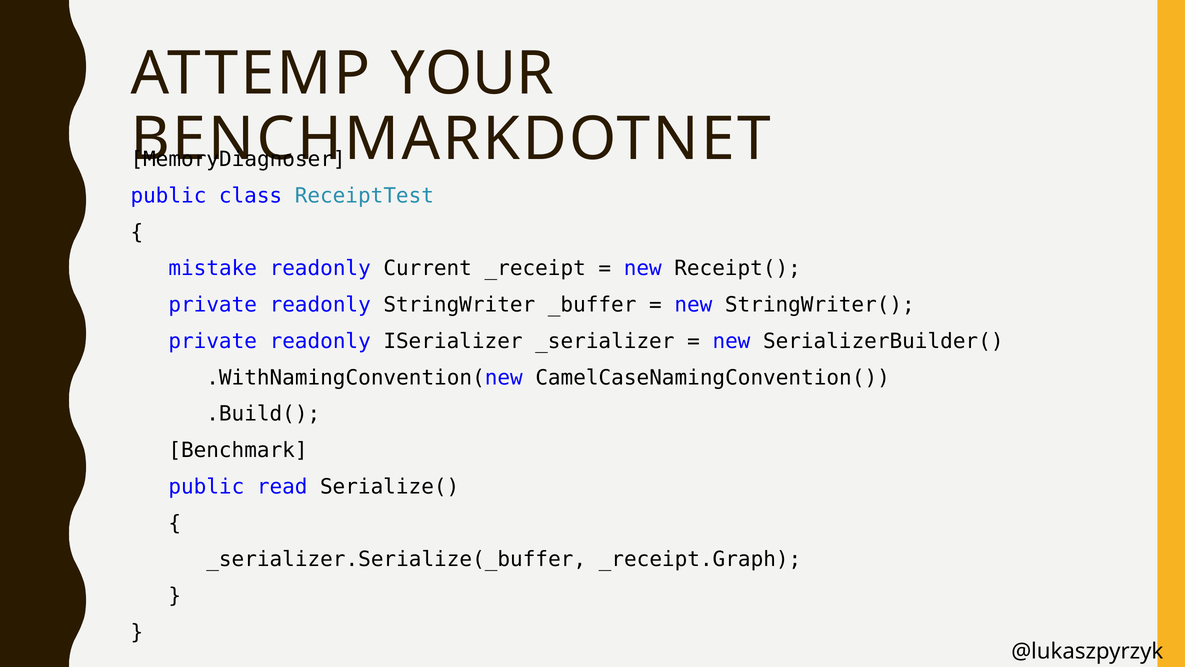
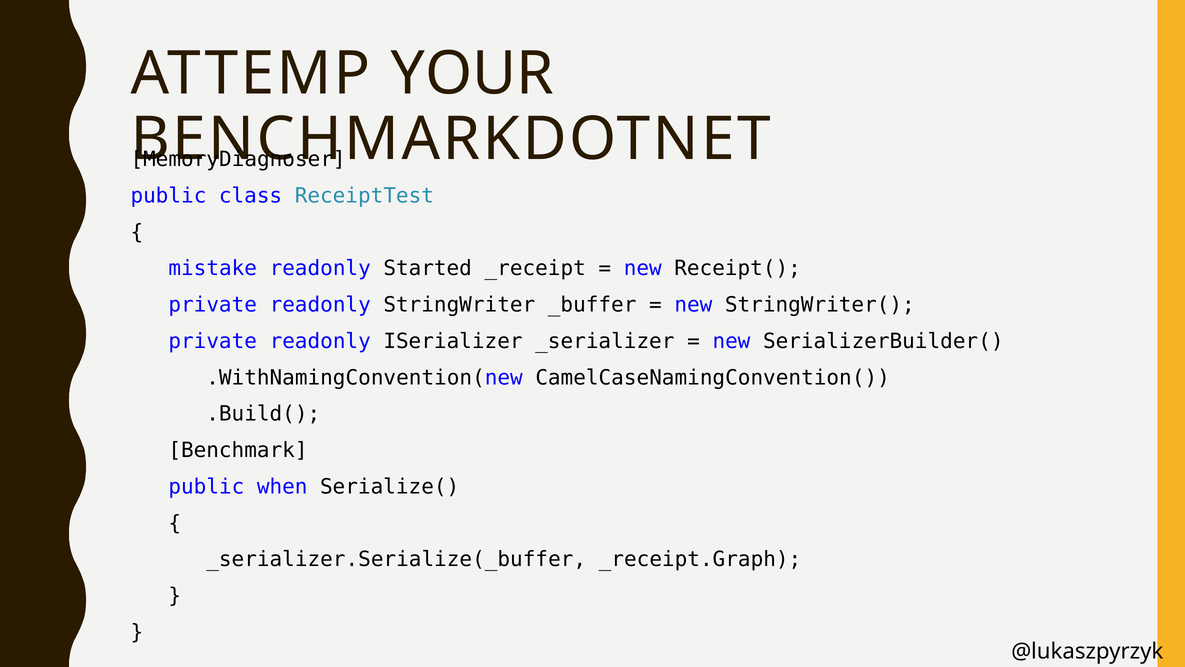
Current: Current -> Started
read: read -> when
